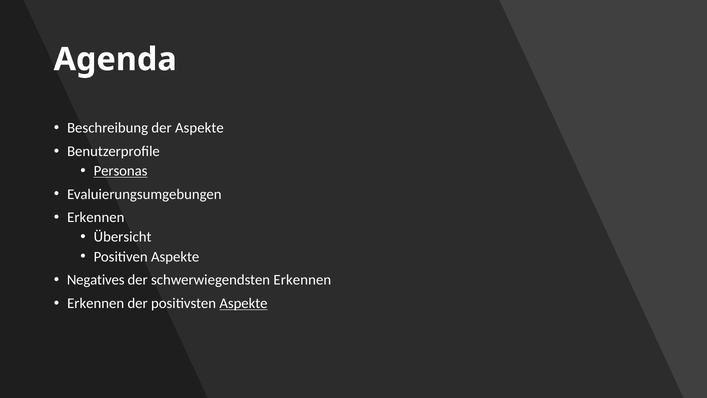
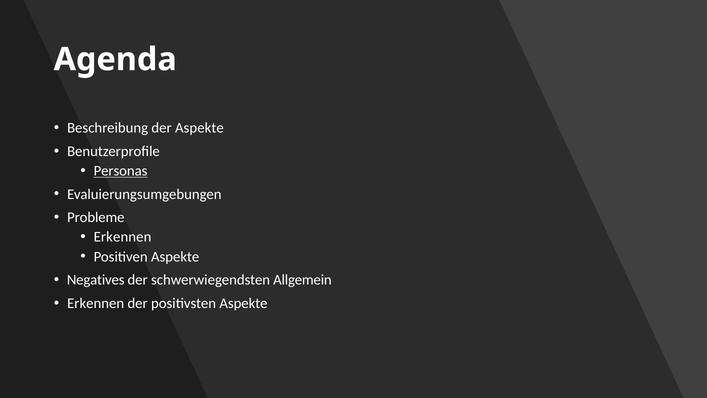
Erkennen at (96, 217): Erkennen -> Probleme
Übersicht at (123, 237): Übersicht -> Erkennen
schwerwiegendsten Erkennen: Erkennen -> Allgemein
Aspekte at (243, 303) underline: present -> none
